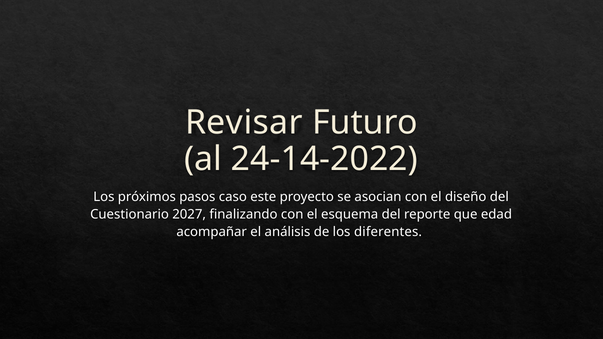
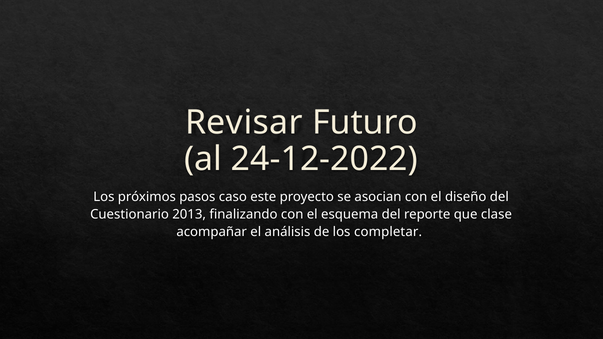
24-14-2022: 24-14-2022 -> 24-12-2022
2027: 2027 -> 2013
edad: edad -> clase
diferentes: diferentes -> completar
